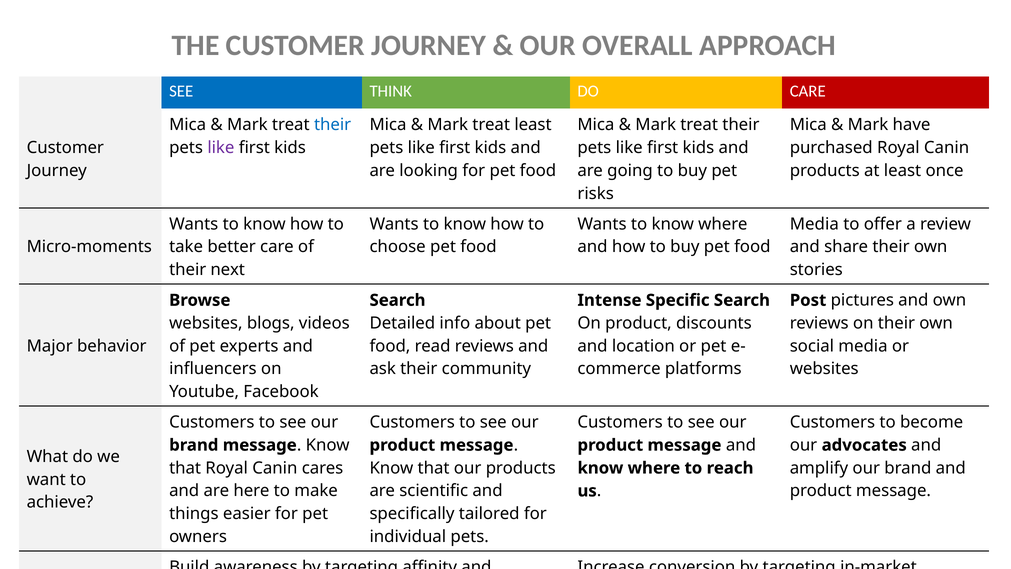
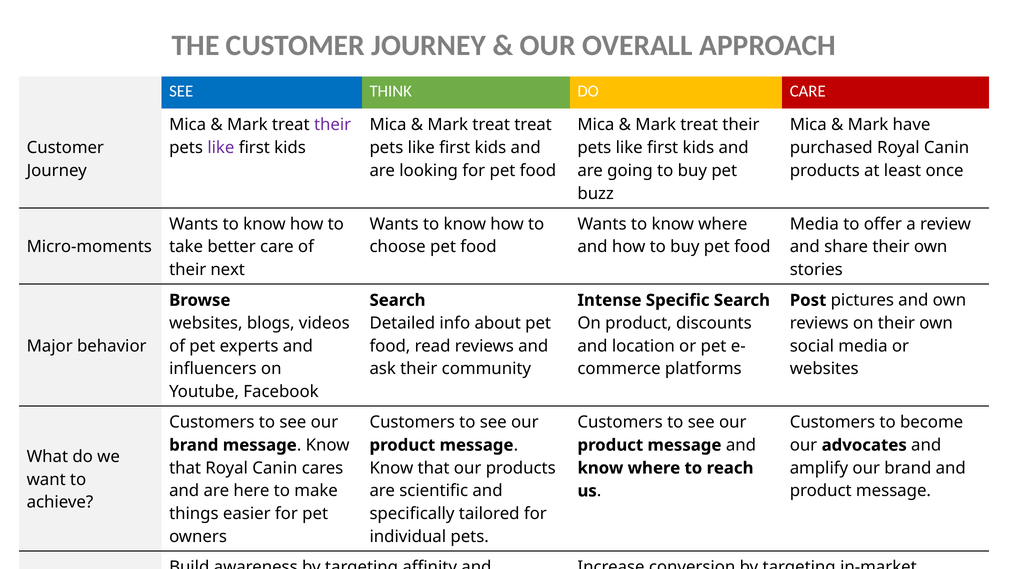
their at (333, 125) colour: blue -> purple
treat least: least -> treat
risks: risks -> buzz
